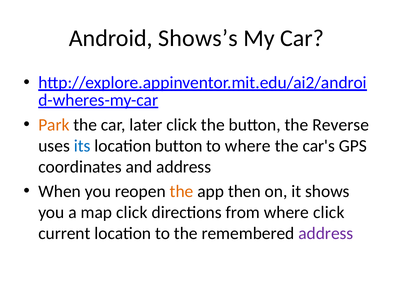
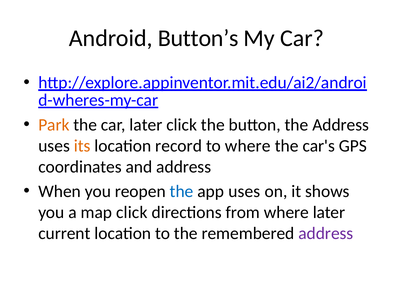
Shows’s: Shows’s -> Button’s
the Reverse: Reverse -> Address
its colour: blue -> orange
location button: button -> record
the at (182, 191) colour: orange -> blue
app then: then -> uses
where click: click -> later
